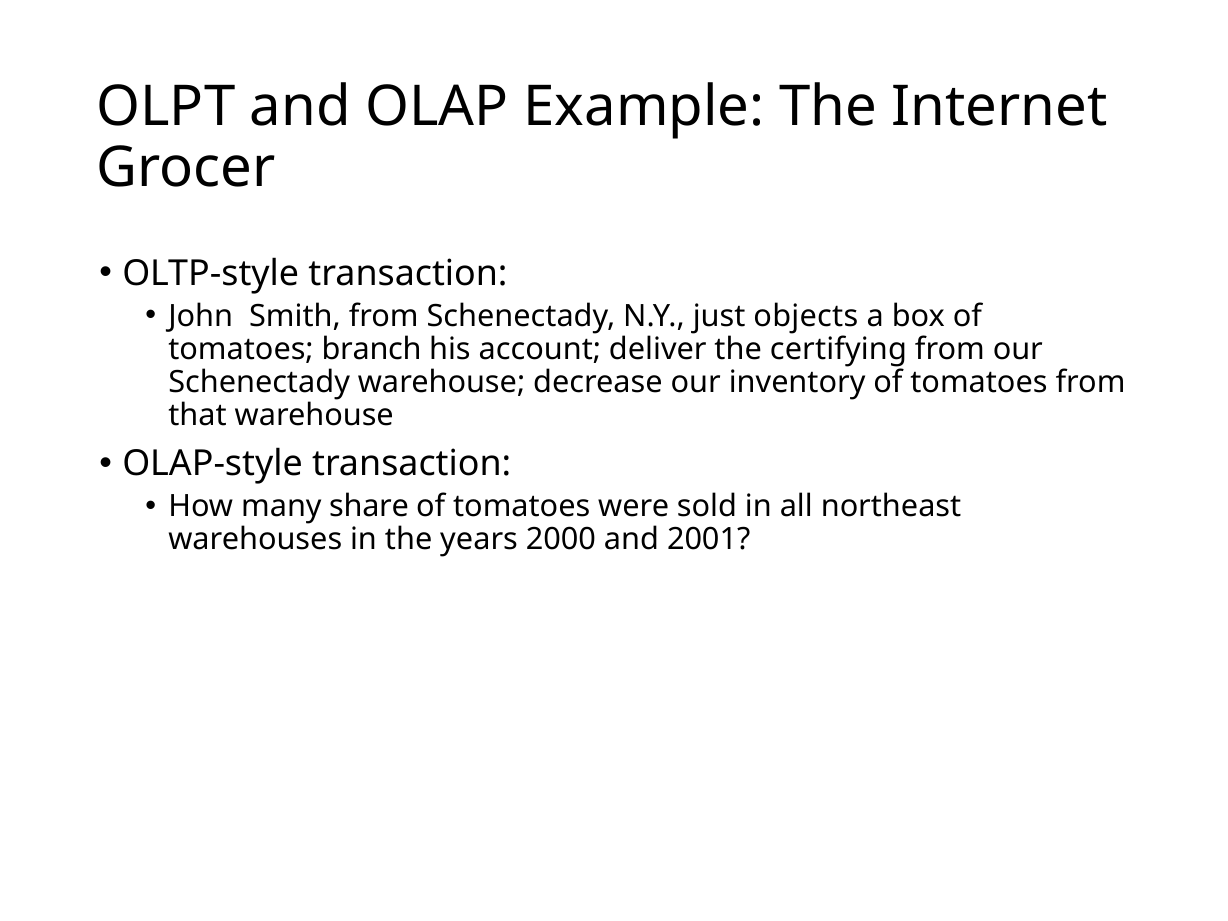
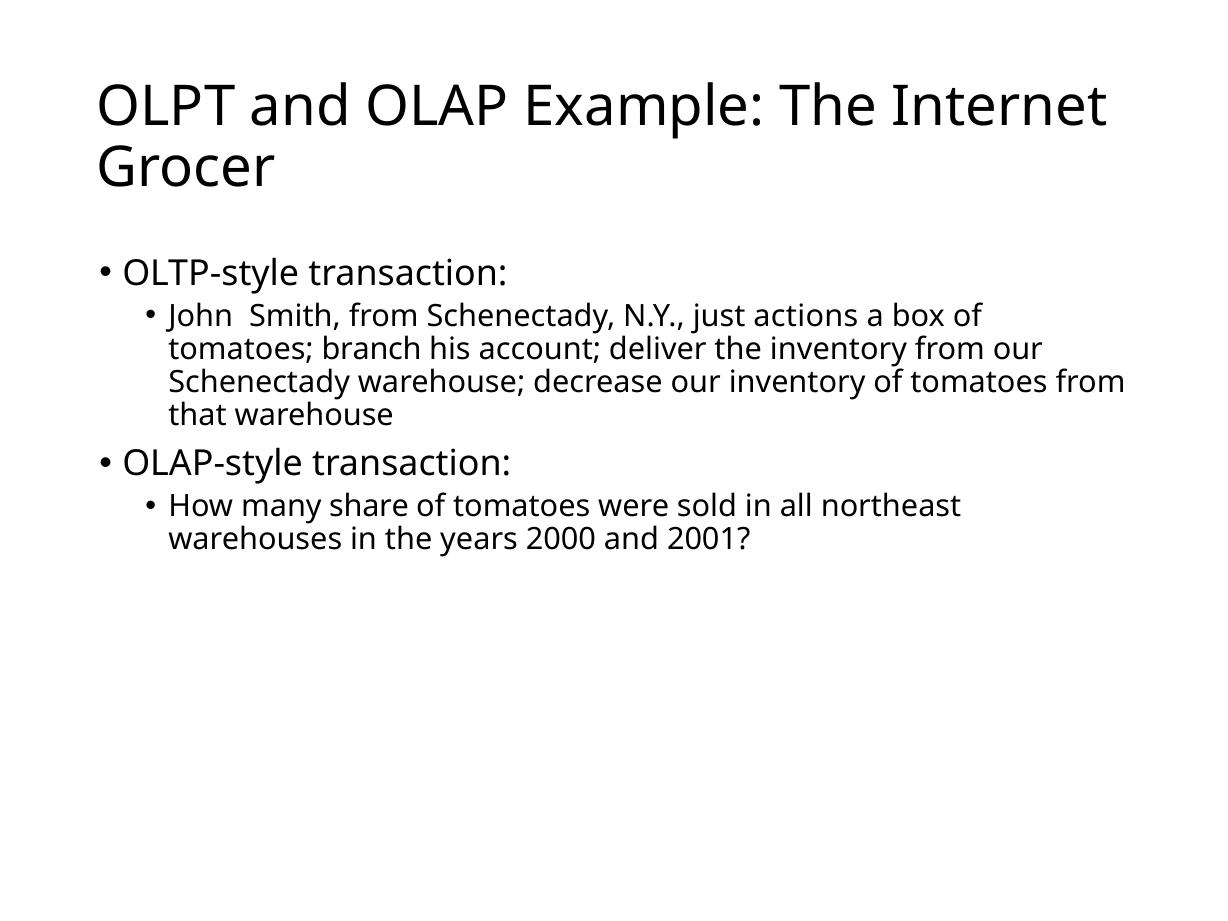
objects: objects -> actions
the certifying: certifying -> inventory
